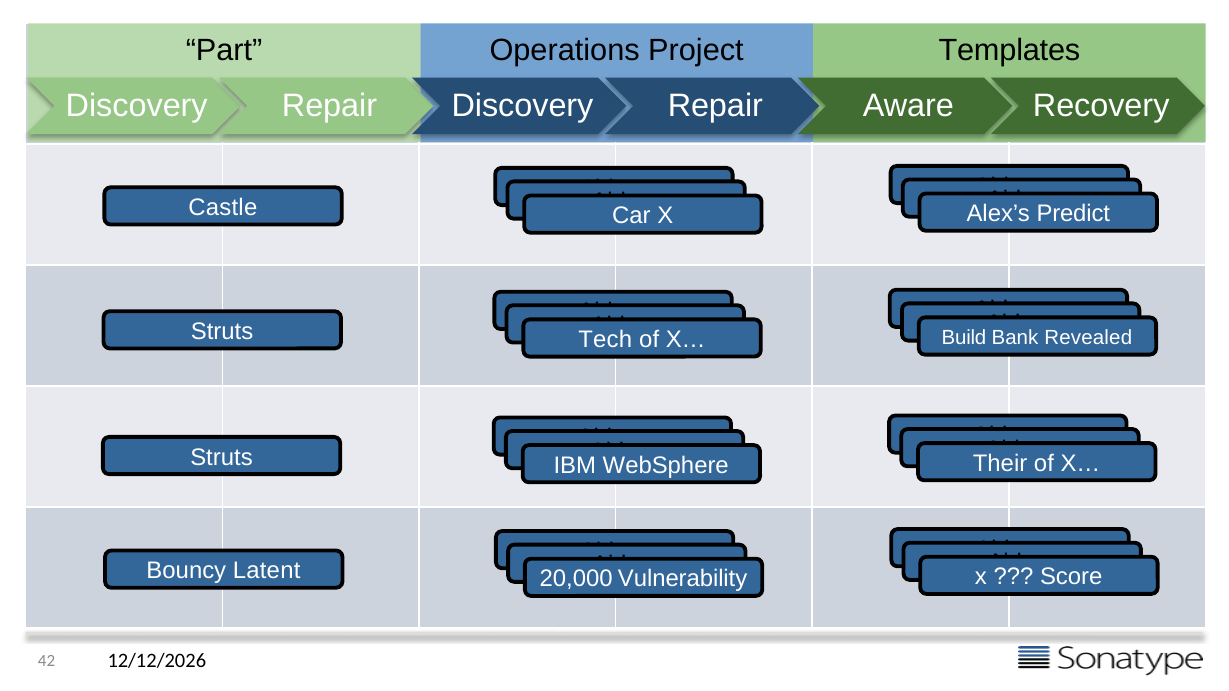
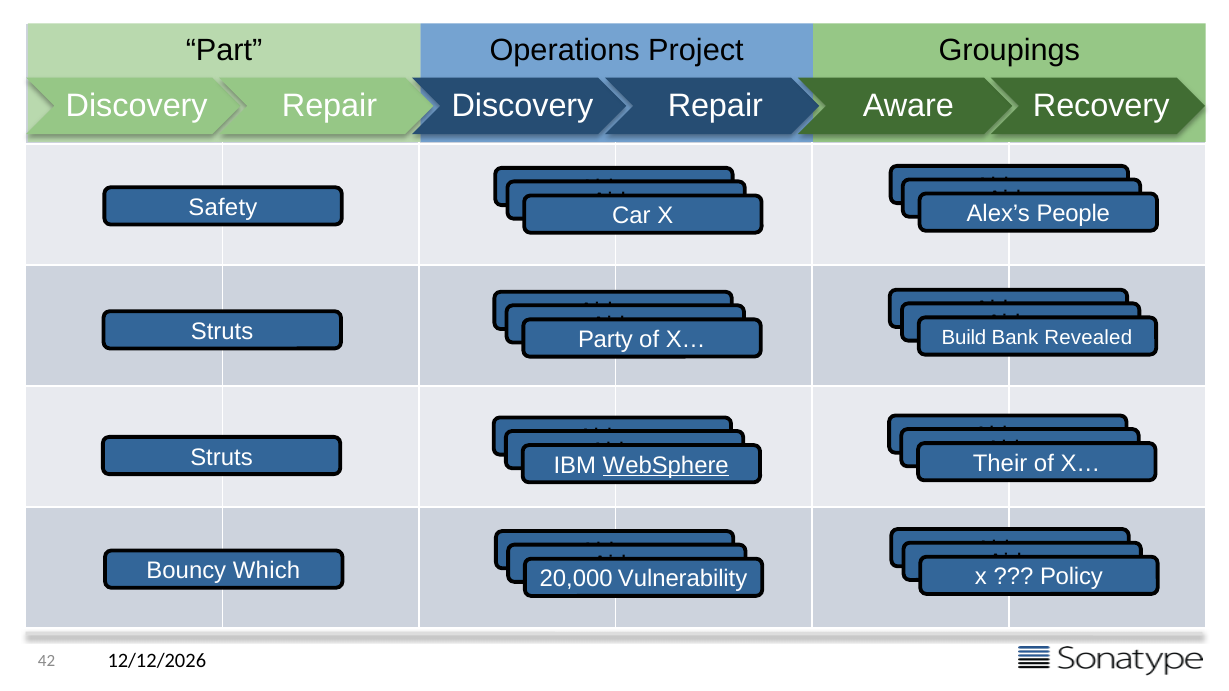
Templates: Templates -> Groupings
Castle: Castle -> Safety
Predict: Predict -> People
Tech: Tech -> Party
WebSphere underline: none -> present
Latent: Latent -> Which
Score: Score -> Policy
